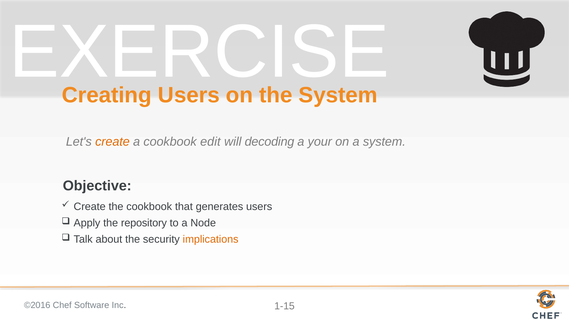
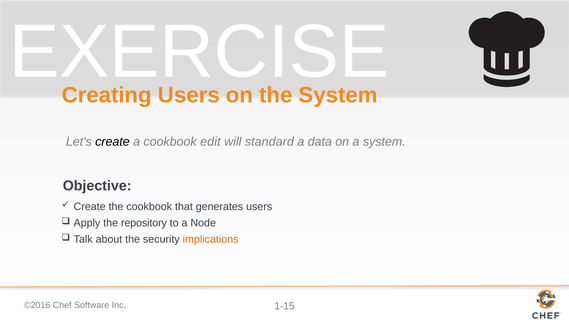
create at (112, 142) colour: orange -> black
decoding: decoding -> standard
your: your -> data
